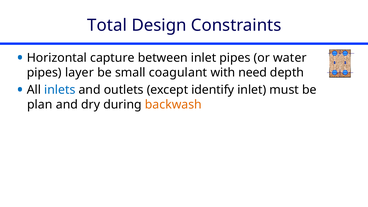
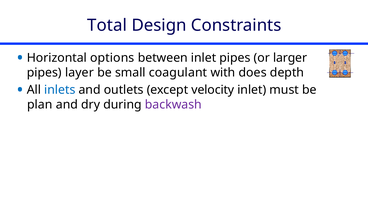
capture: capture -> options
water: water -> larger
need: need -> does
identify: identify -> velocity
backwash colour: orange -> purple
